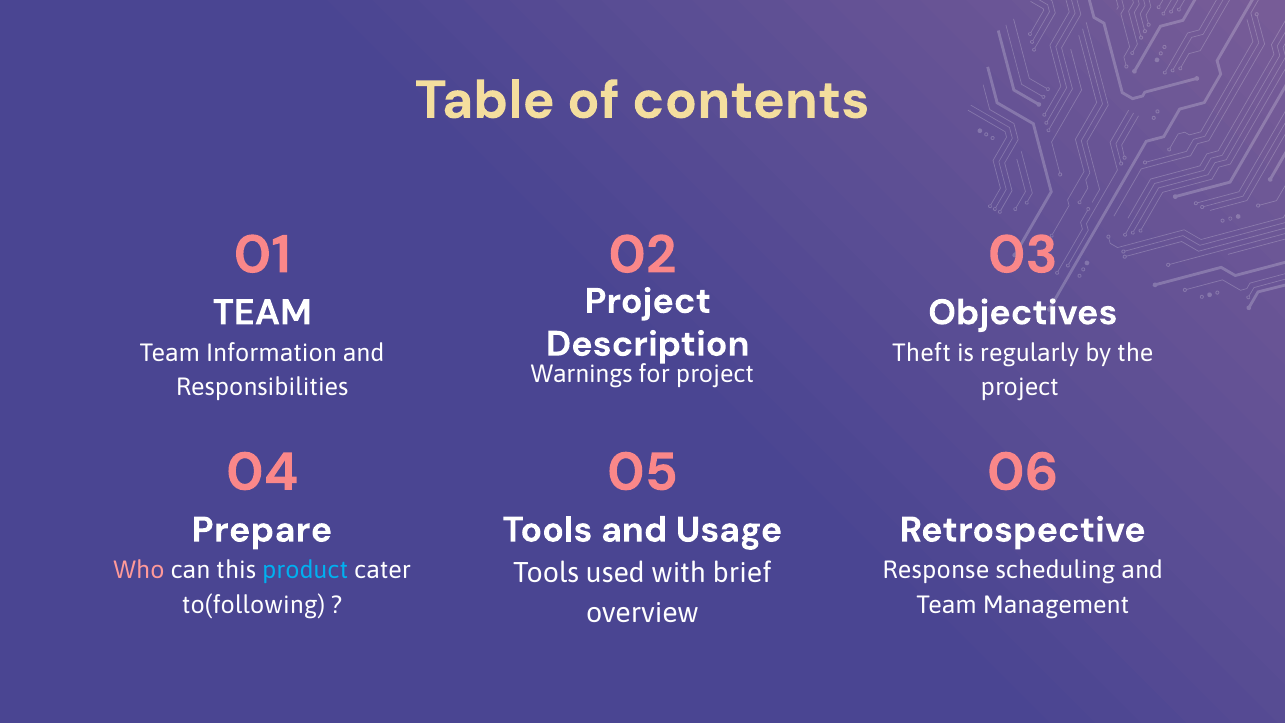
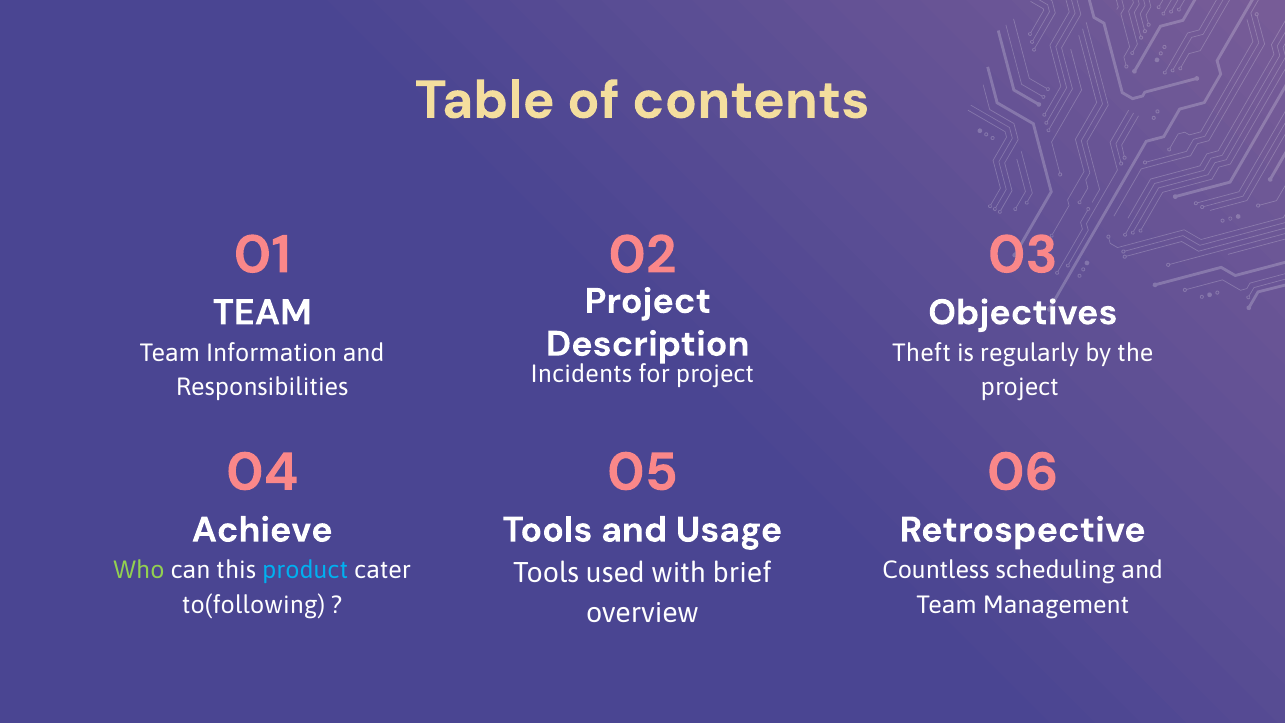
Warnings: Warnings -> Incidents
Prepare: Prepare -> Achieve
Who colour: pink -> light green
Response: Response -> Countless
